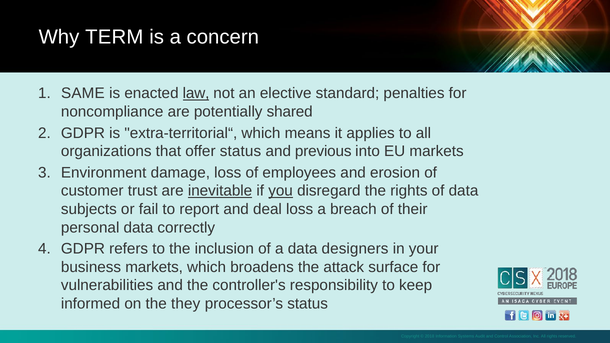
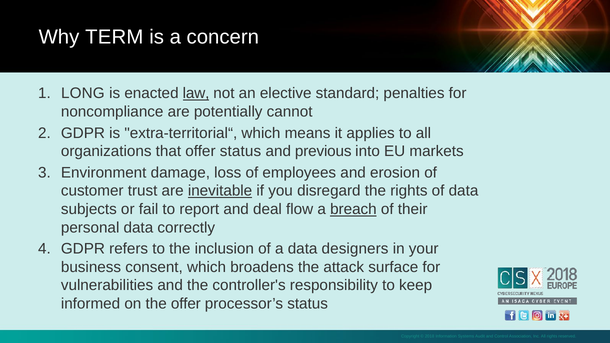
SAME: SAME -> LONG
shared: shared -> cannot
you underline: present -> none
deal loss: loss -> flow
breach underline: none -> present
business markets: markets -> consent
the they: they -> offer
